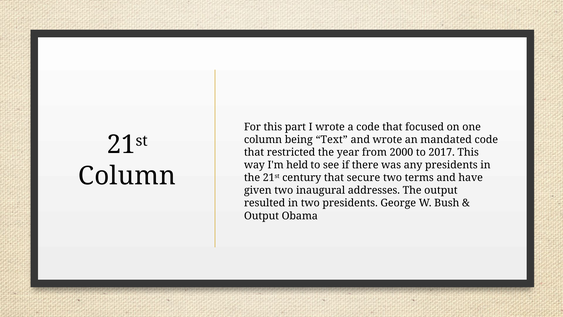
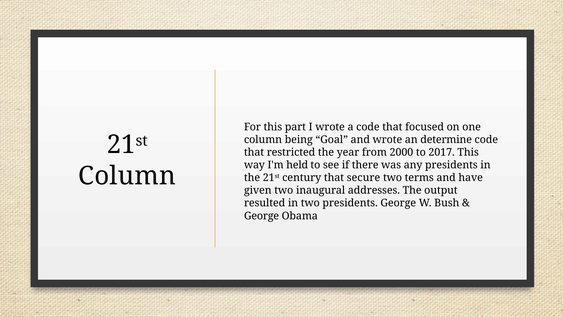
Text: Text -> Goal
mandated: mandated -> determine
Output at (262, 216): Output -> George
